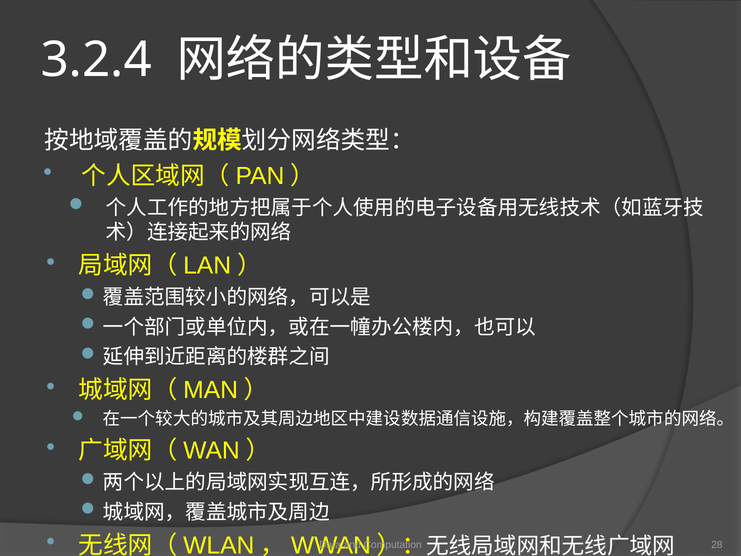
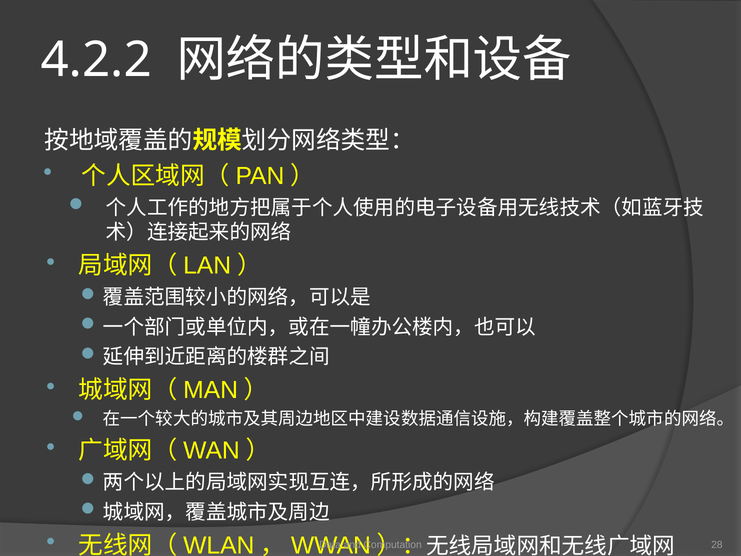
3.2.4: 3.2.4 -> 4.2.2
